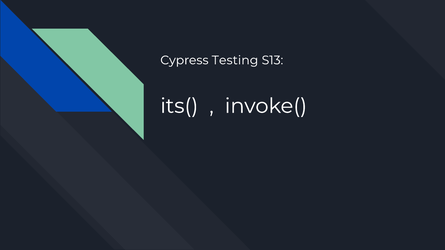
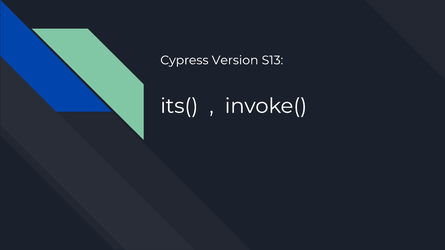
Testing: Testing -> Version
